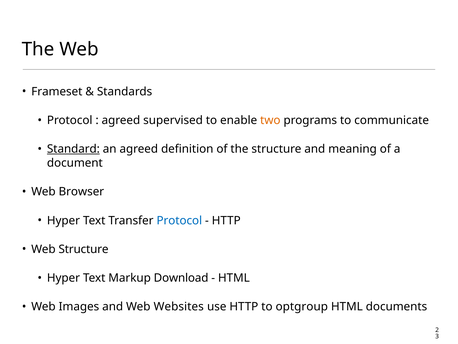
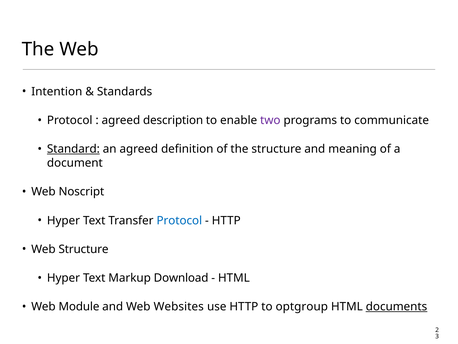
Frameset: Frameset -> Intention
supervised: supervised -> description
two colour: orange -> purple
Browser: Browser -> Noscript
Images: Images -> Module
documents underline: none -> present
